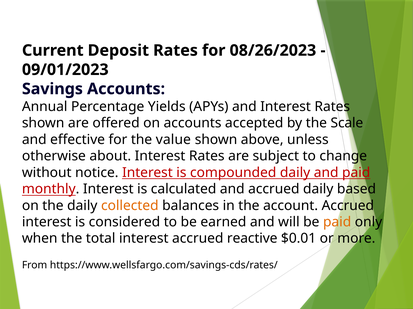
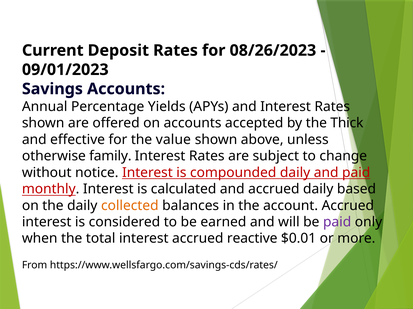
Scale: Scale -> Thick
about: about -> family
paid at (337, 223) colour: orange -> purple
